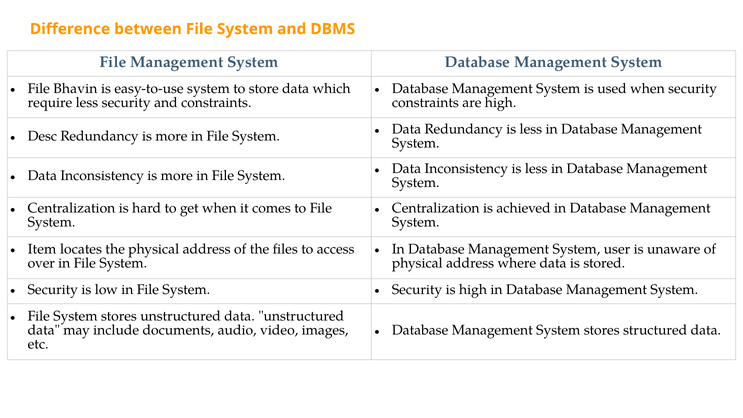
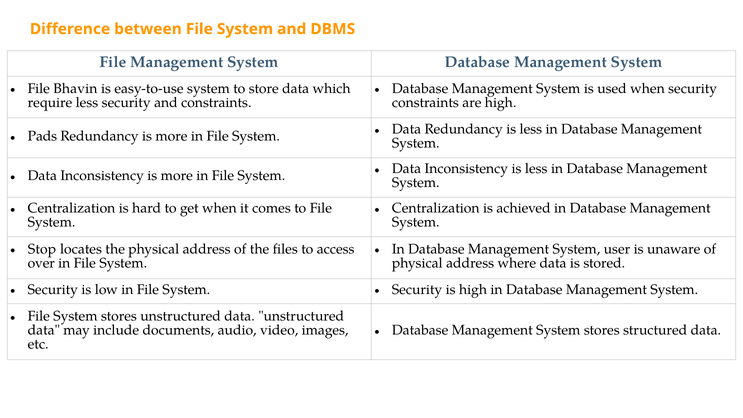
Desc: Desc -> Pads
Item: Item -> Stop
